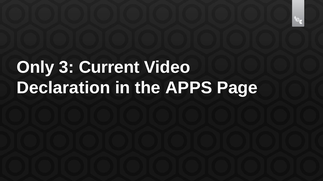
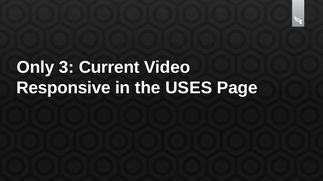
Declaration: Declaration -> Responsive
APPS: APPS -> USES
